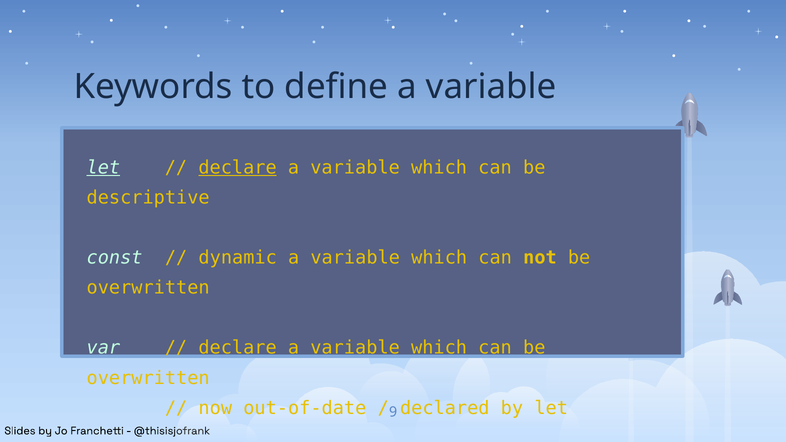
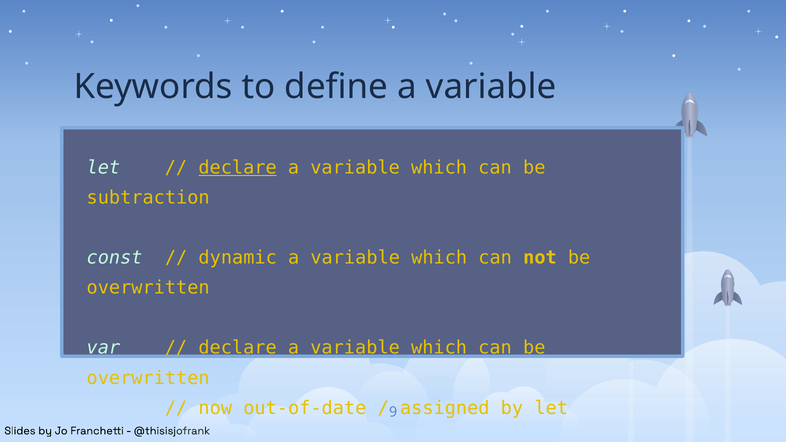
let at (103, 167) underline: present -> none
descriptive: descriptive -> subtraction
declared: declared -> assigned
